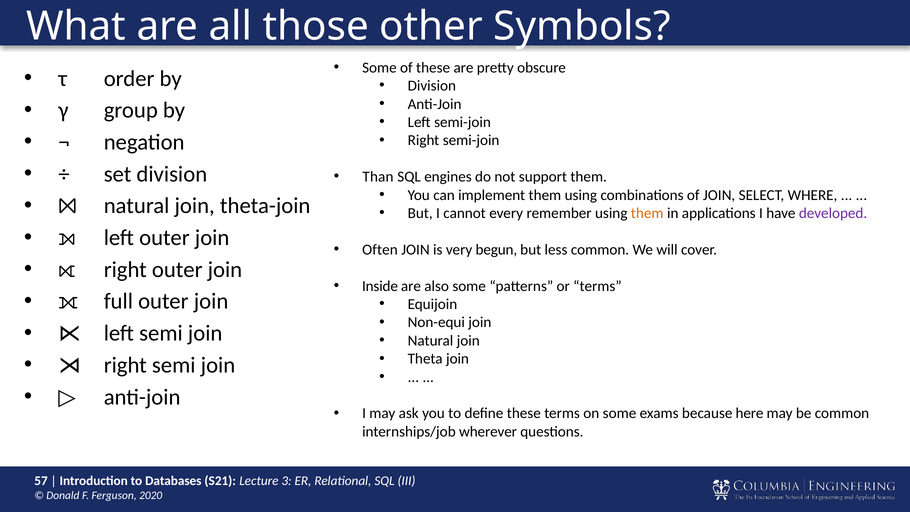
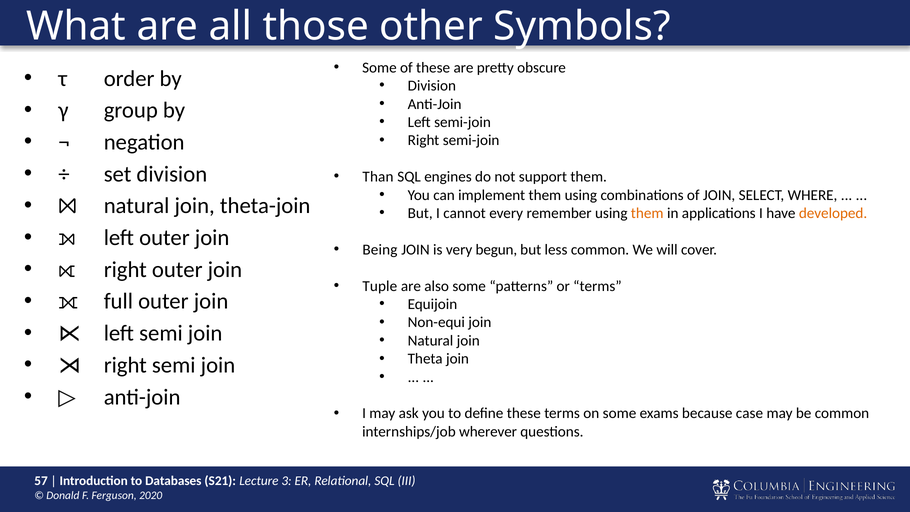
developed colour: purple -> orange
Often: Often -> Being
Inside: Inside -> Tuple
here: here -> case
